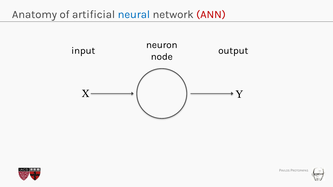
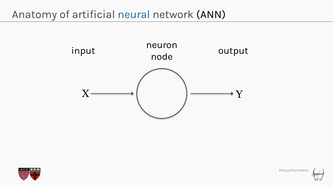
ANN colour: red -> black
